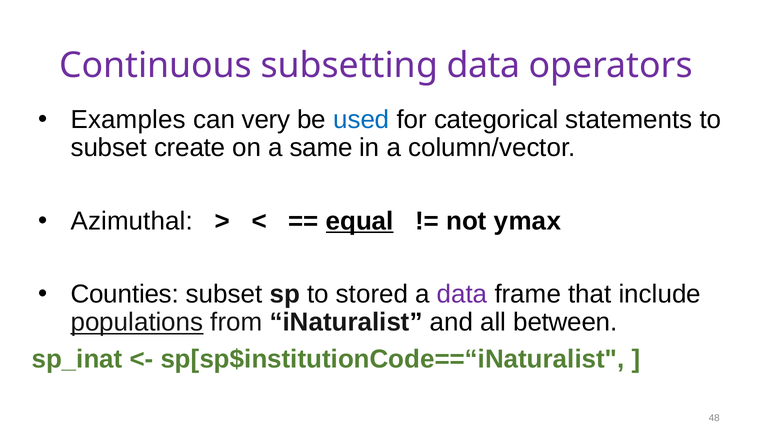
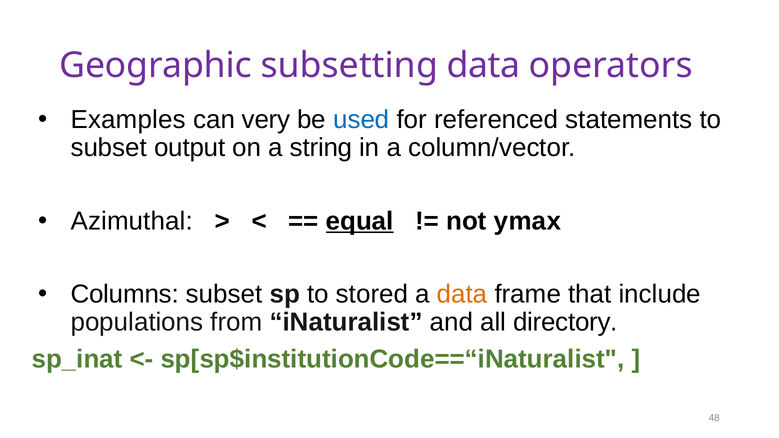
Continuous: Continuous -> Geographic
categorical: categorical -> referenced
create: create -> output
same: same -> string
Counties: Counties -> Columns
data at (462, 295) colour: purple -> orange
populations underline: present -> none
between: between -> directory
